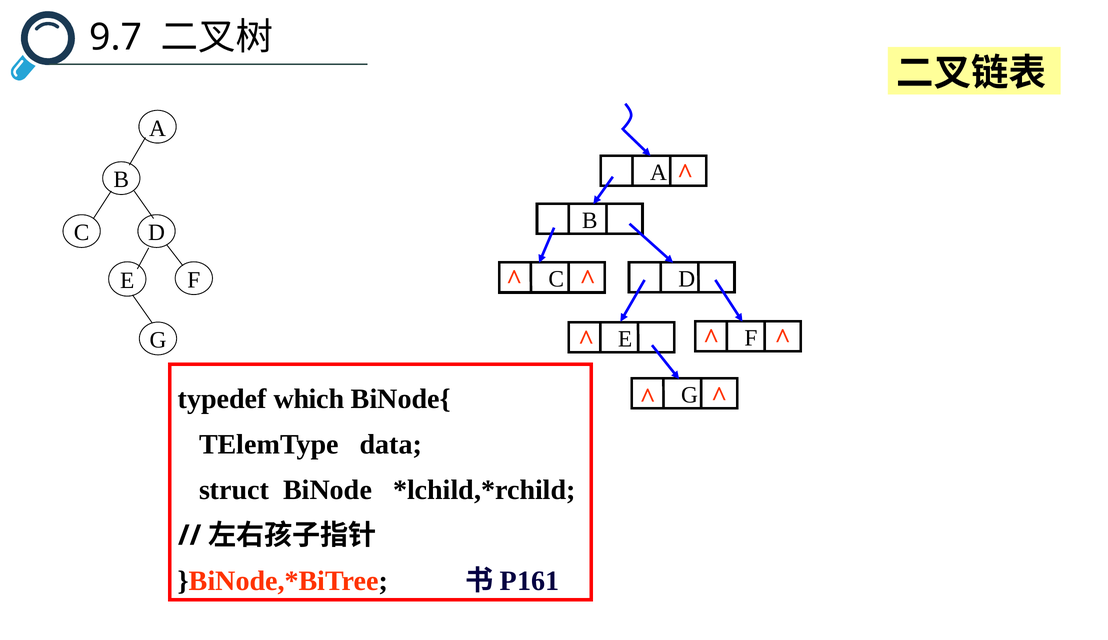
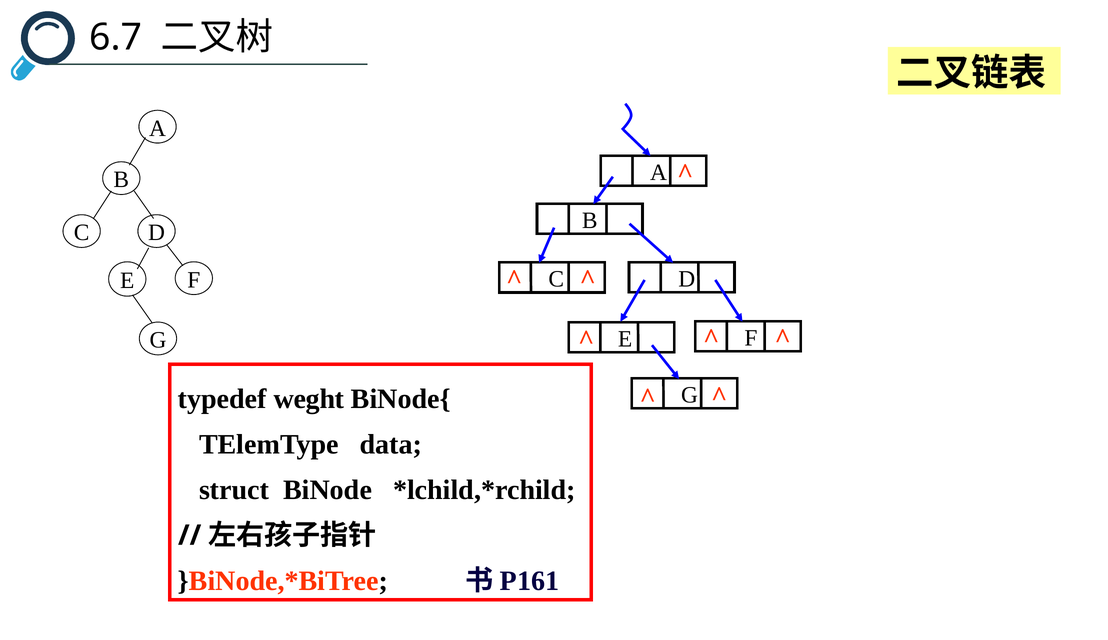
9.7: 9.7 -> 6.7
which: which -> weght
